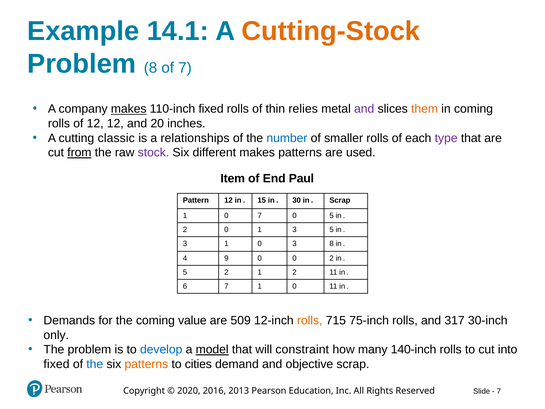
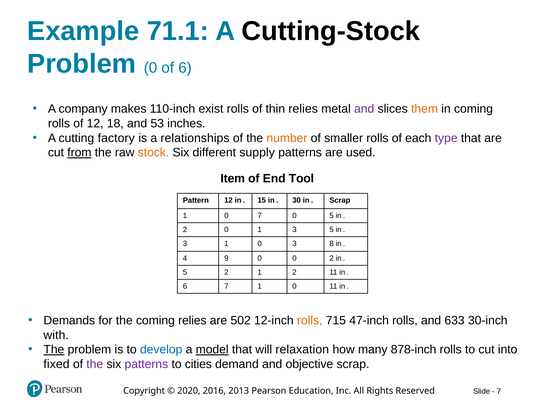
14.1: 14.1 -> 71.1
Cutting-Stock colour: orange -> black
Problem 8: 8 -> 0
of 7: 7 -> 6
makes at (129, 109) underline: present -> none
110-inch fixed: fixed -> exist
12 12: 12 -> 18
20: 20 -> 53
classic: classic -> factory
number colour: blue -> orange
stock colour: purple -> orange
different makes: makes -> supply
Paul: Paul -> Tool
coming value: value -> relies
509: 509 -> 502
75-inch: 75-inch -> 47-inch
317: 317 -> 633
only: only -> with
The at (54, 349) underline: none -> present
constraint: constraint -> relaxation
140-inch: 140-inch -> 878-inch
the at (95, 364) colour: blue -> purple
patterns at (146, 364) colour: orange -> purple
